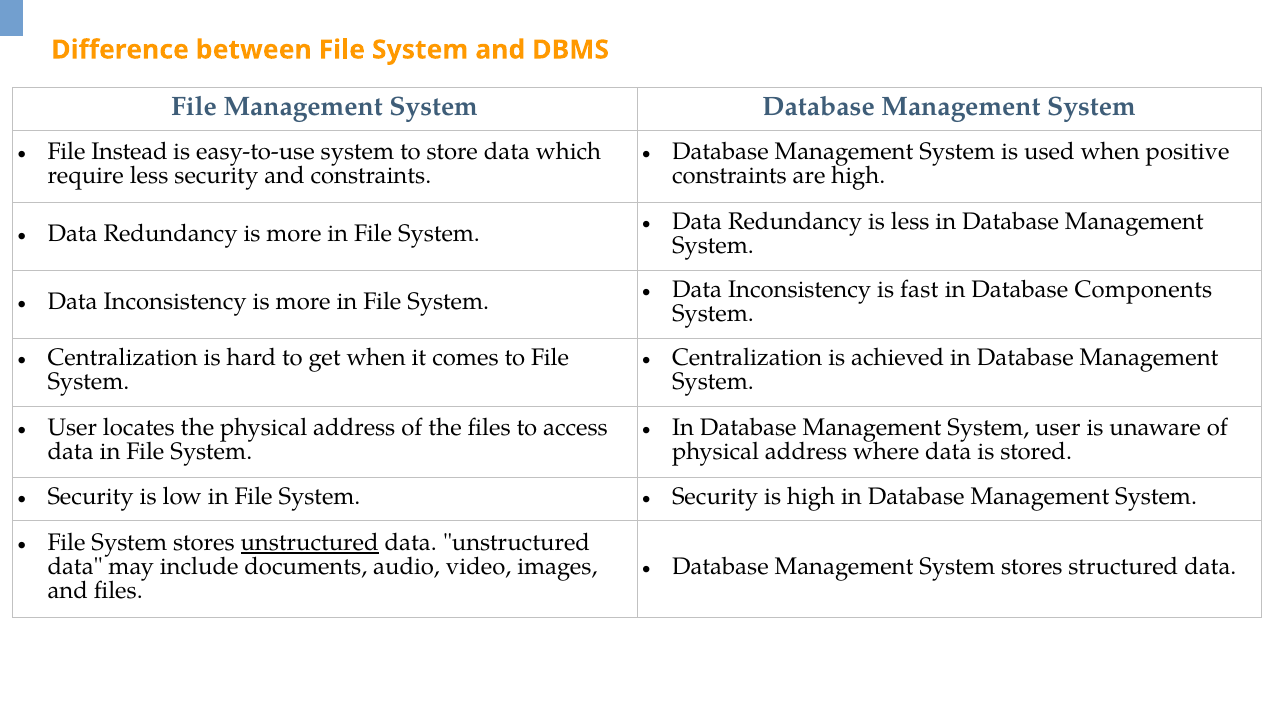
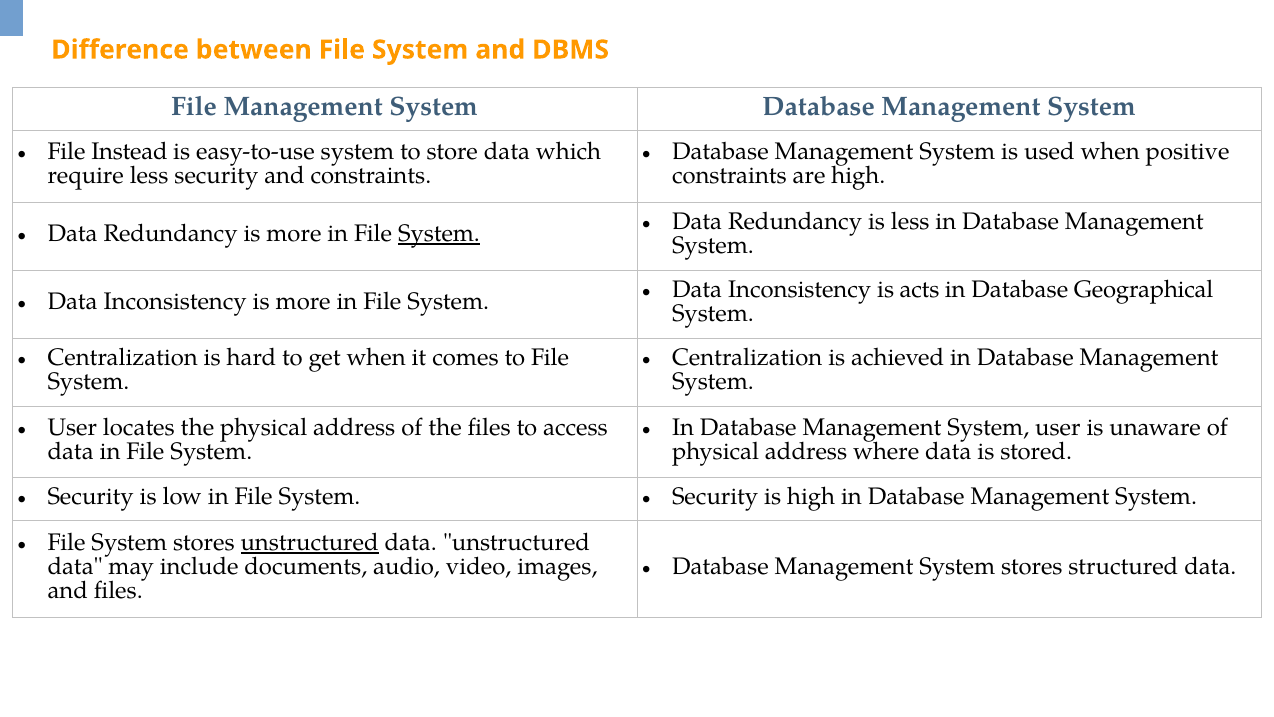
System at (439, 234) underline: none -> present
fast: fast -> acts
Components: Components -> Geographical
